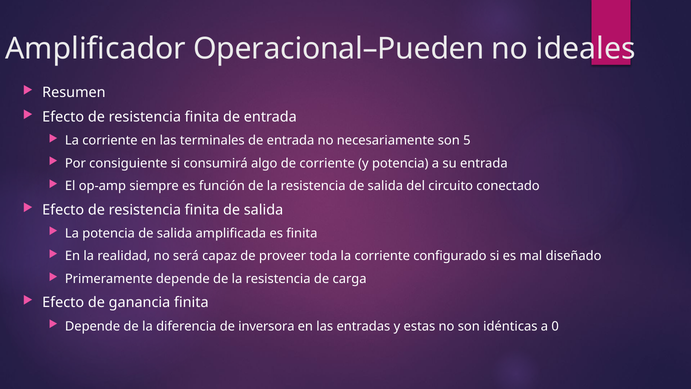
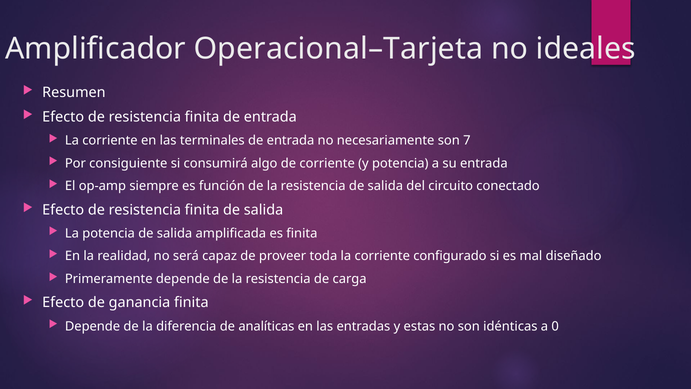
Operacional–Pueden: Operacional–Pueden -> Operacional–Tarjeta
5: 5 -> 7
inversora: inversora -> analíticas
